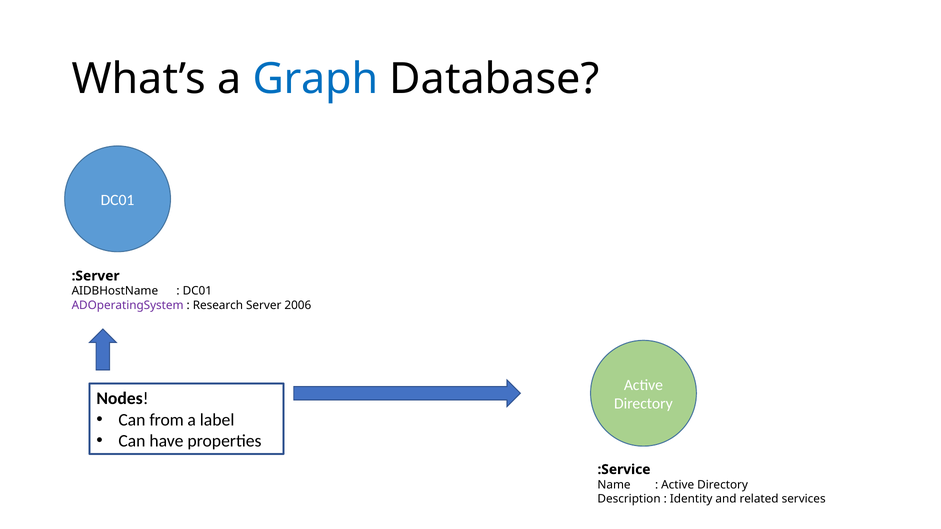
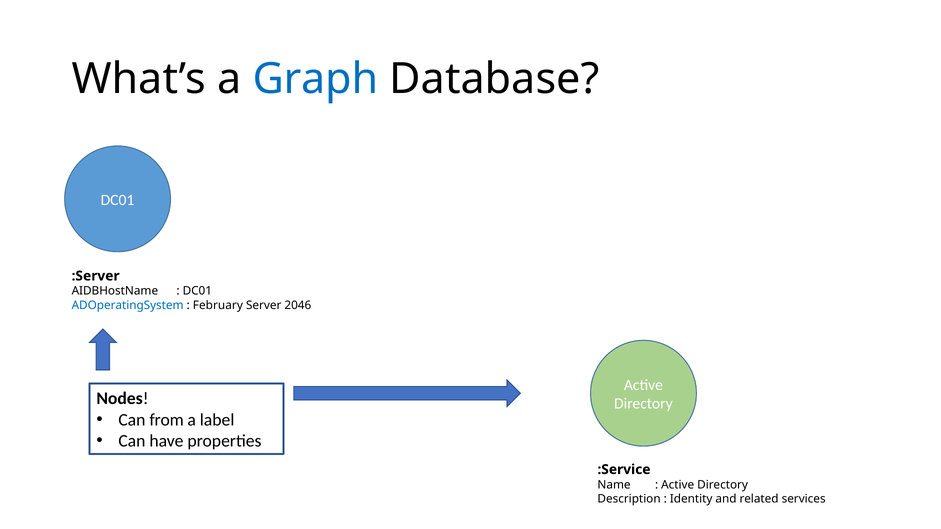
ADOperatingSystem colour: purple -> blue
Research: Research -> February
2006: 2006 -> 2046
